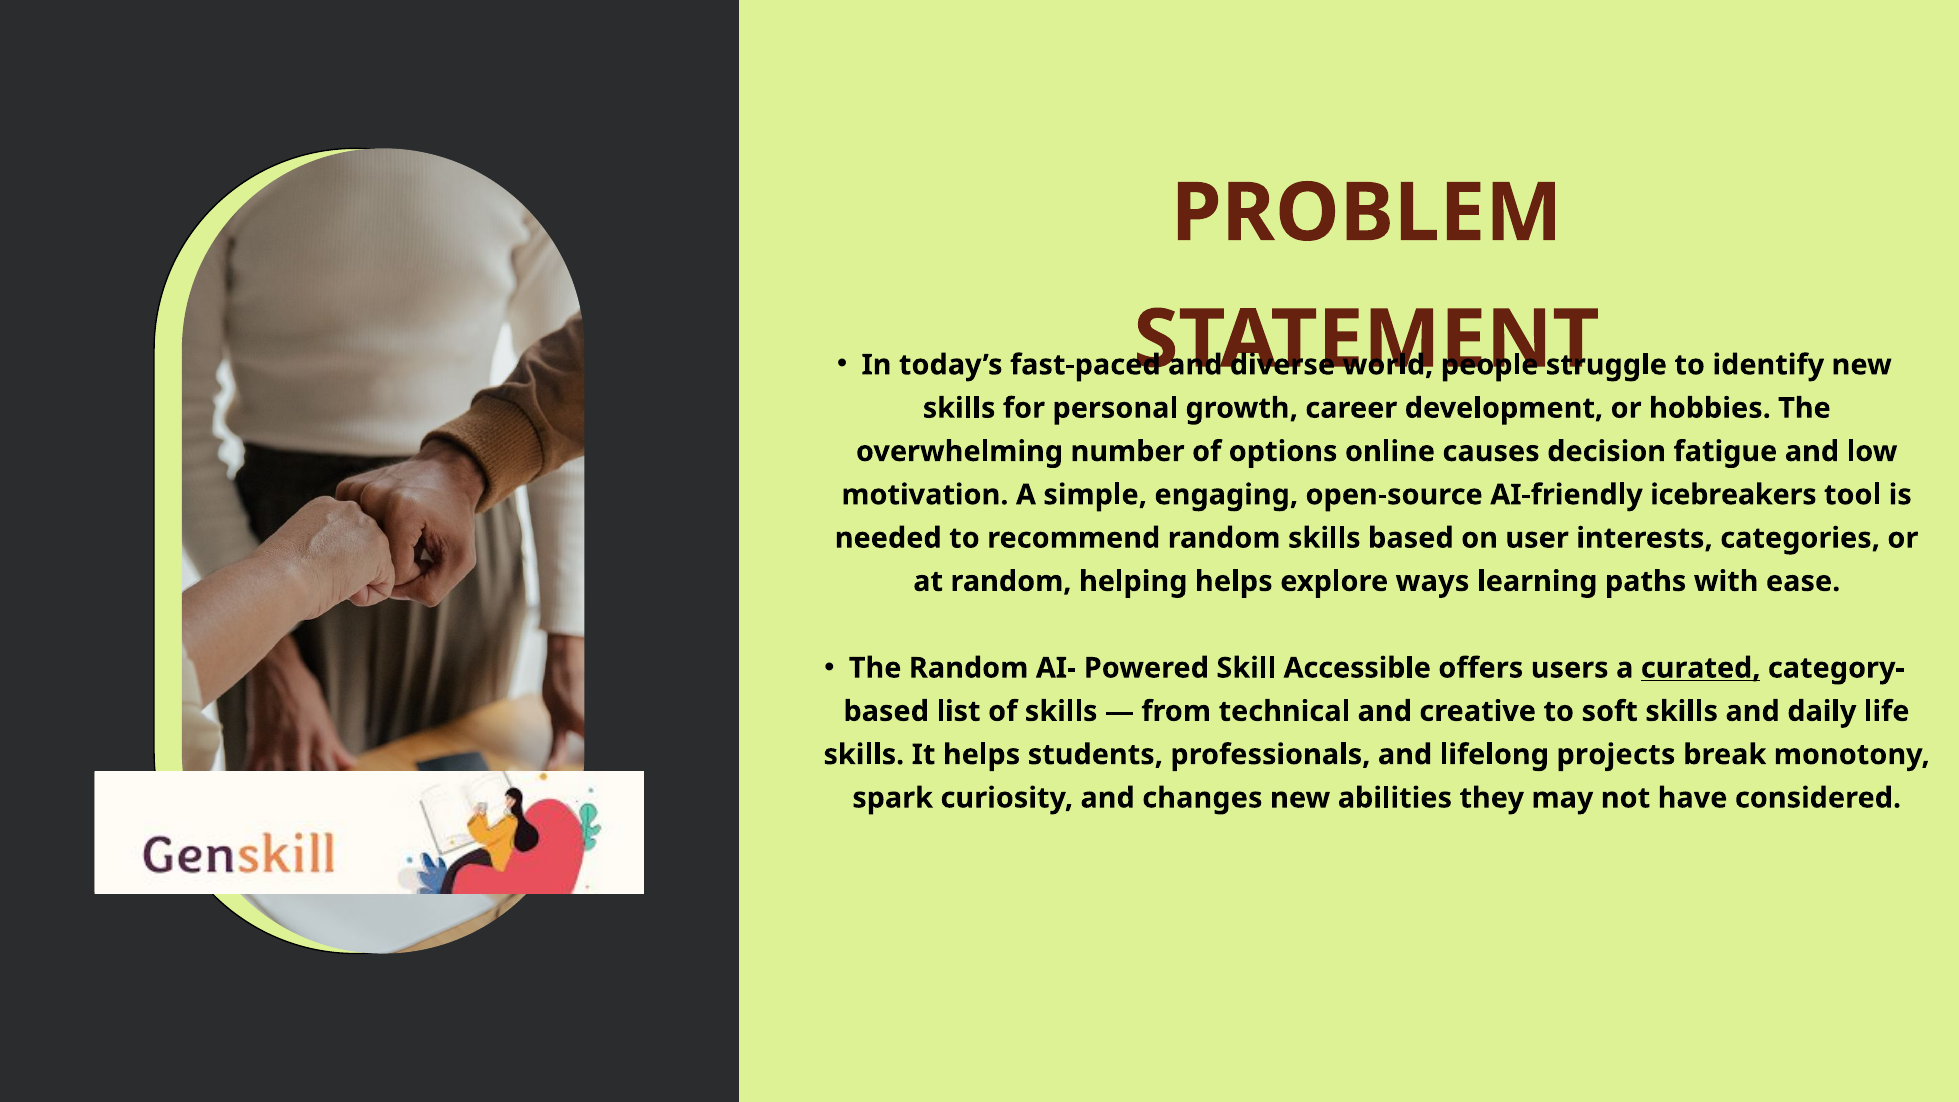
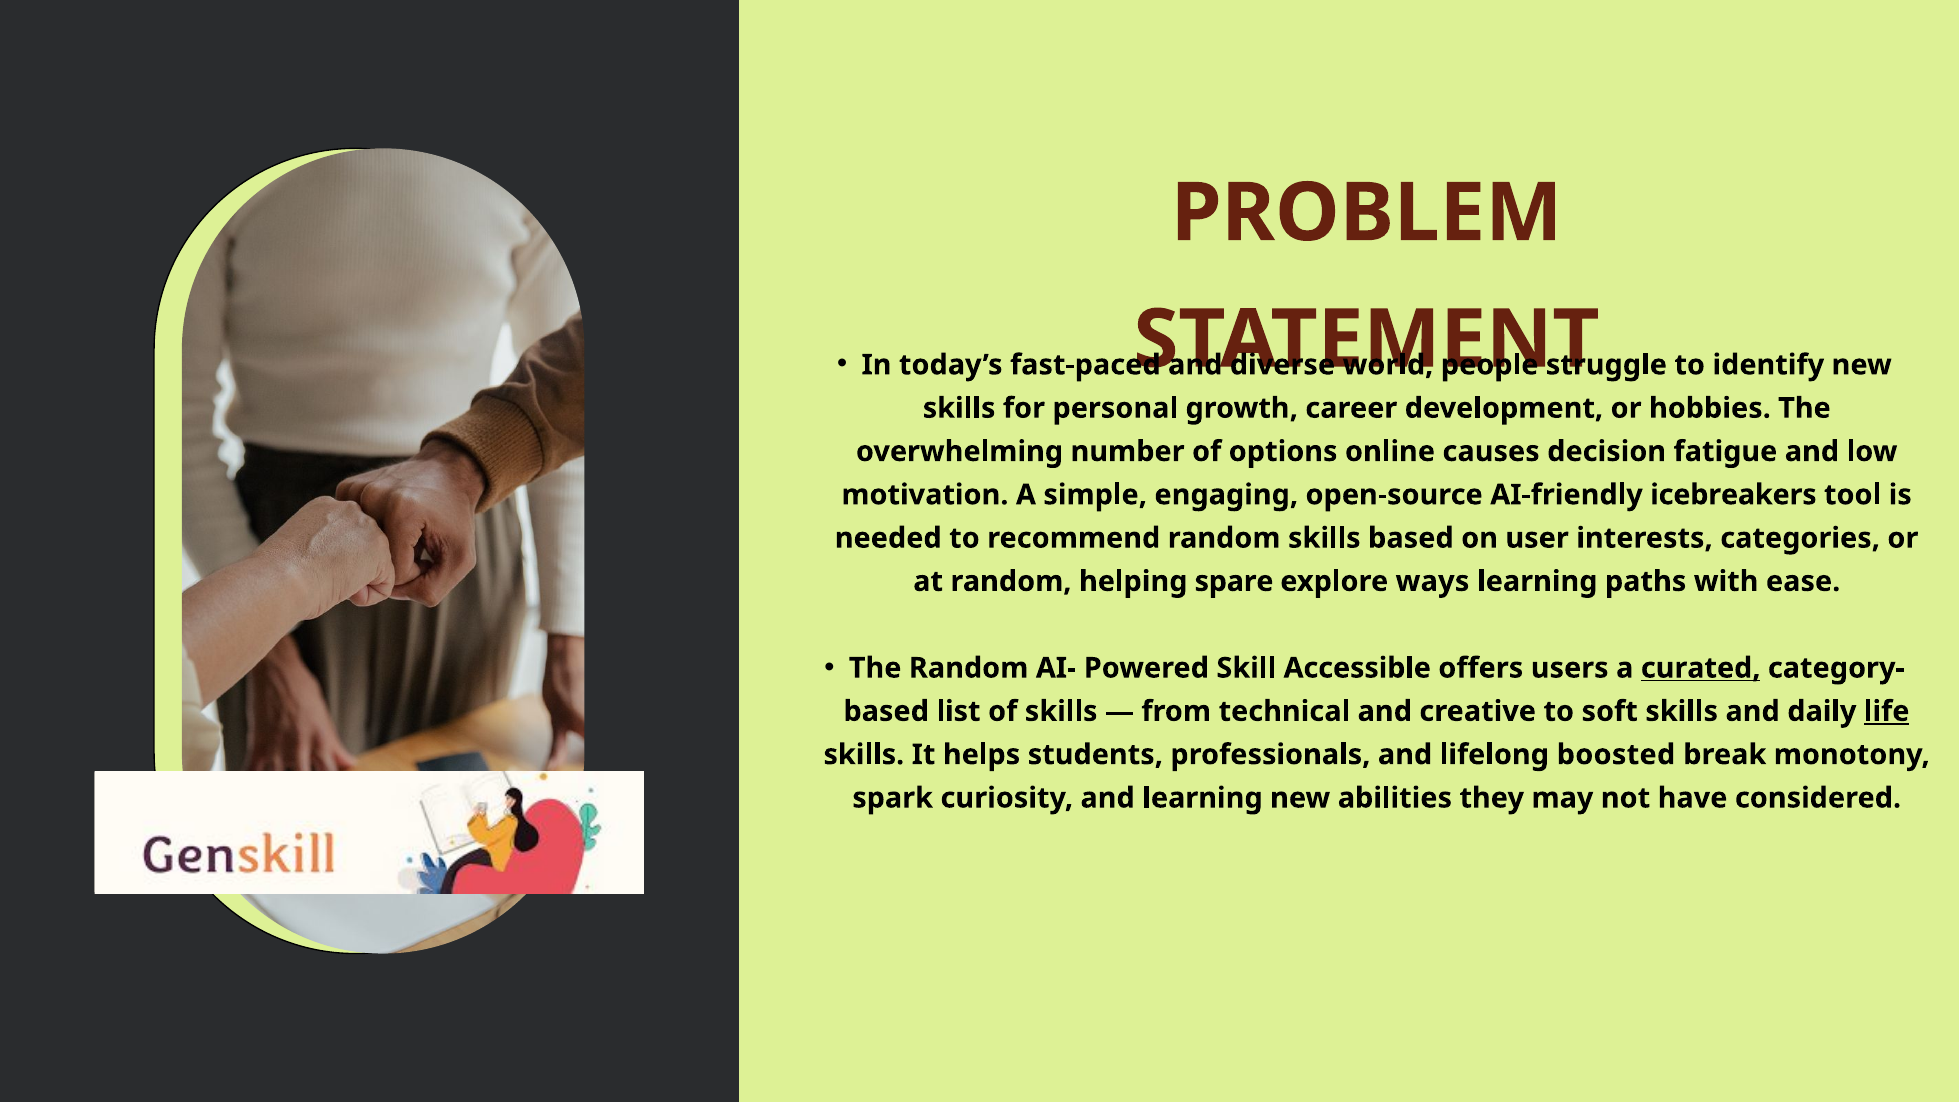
helping helps: helps -> spare
life underline: none -> present
projects: projects -> boosted
and changes: changes -> learning
